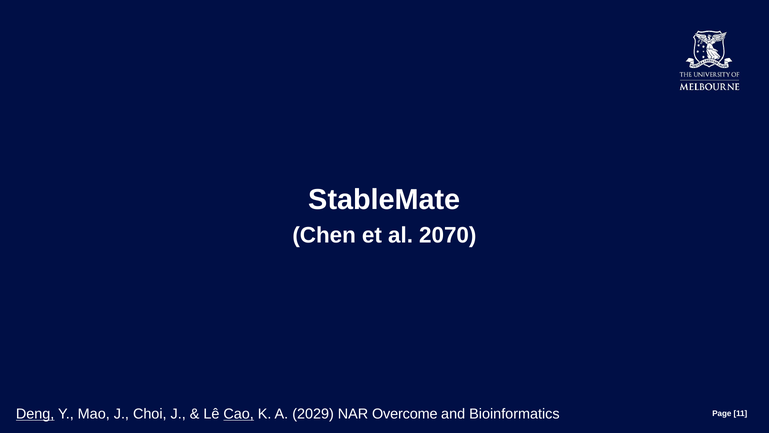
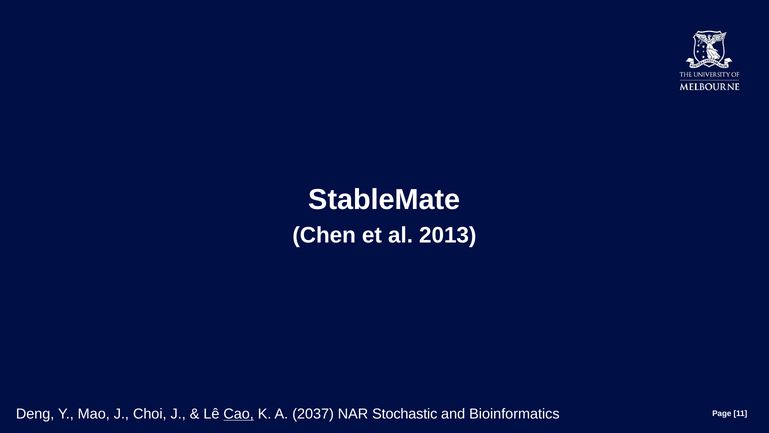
2070: 2070 -> 2013
Deng underline: present -> none
2029: 2029 -> 2037
Overcome: Overcome -> Stochastic
